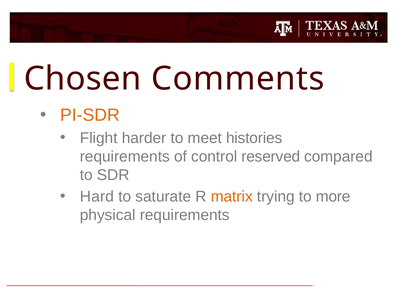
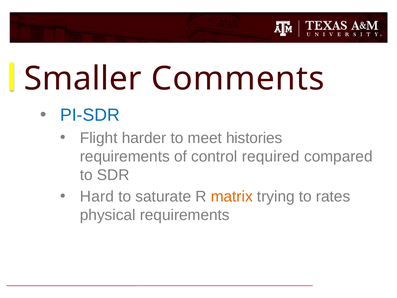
Chosen: Chosen -> Smaller
PI-SDR colour: orange -> blue
reserved: reserved -> required
more: more -> rates
